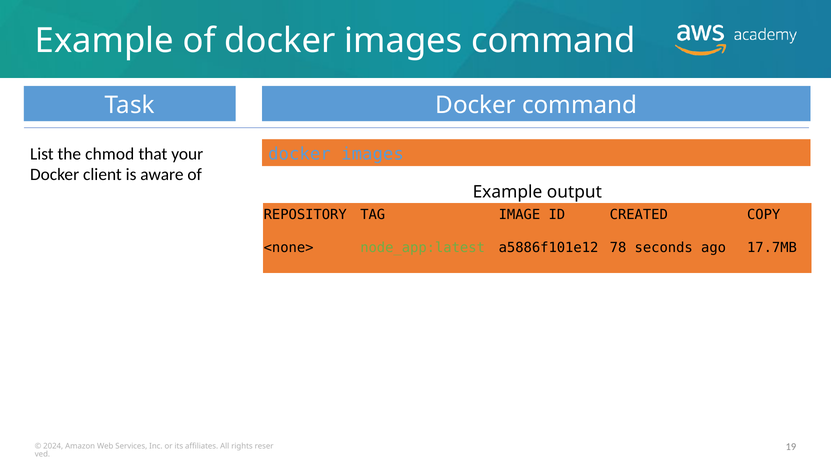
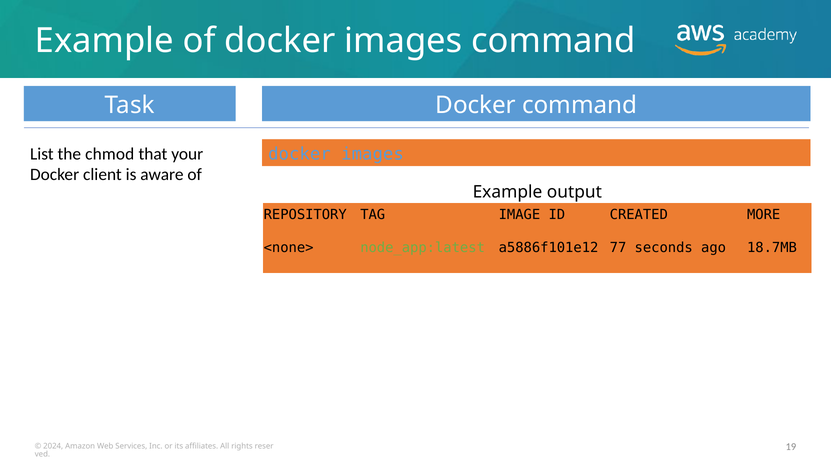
COPY: COPY -> MORE
78: 78 -> 77
17.7MB: 17.7MB -> 18.7MB
